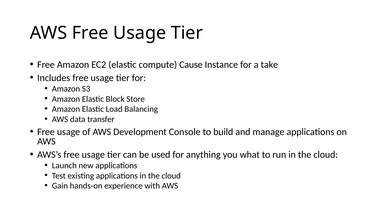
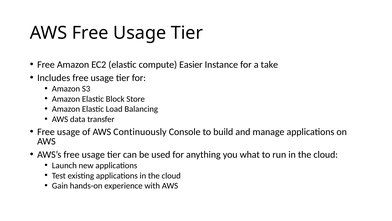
Cause: Cause -> Easier
Development: Development -> Continuously
